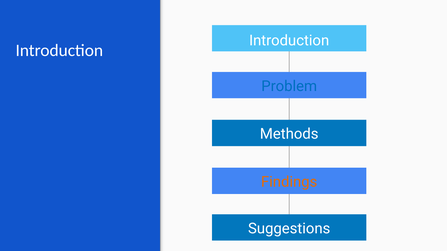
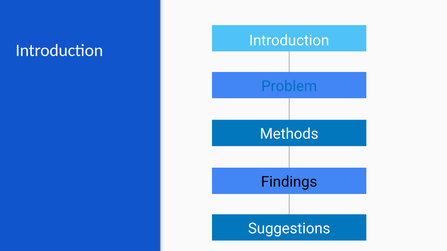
Findings colour: orange -> black
